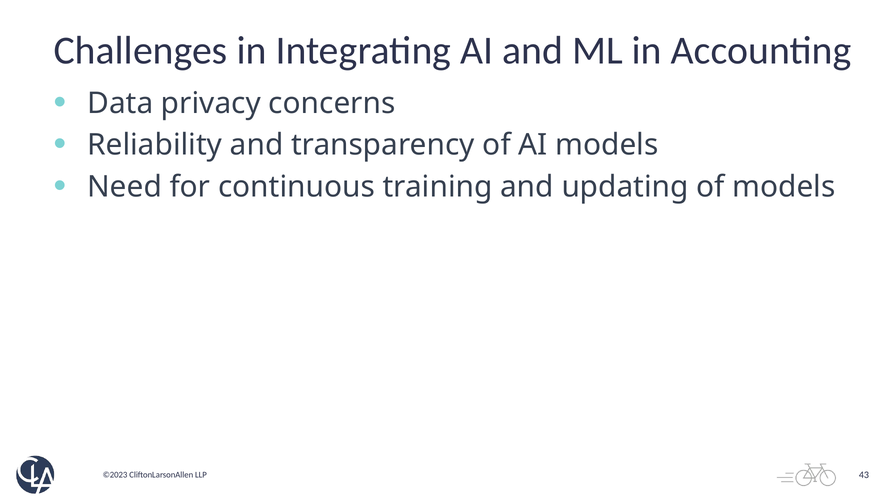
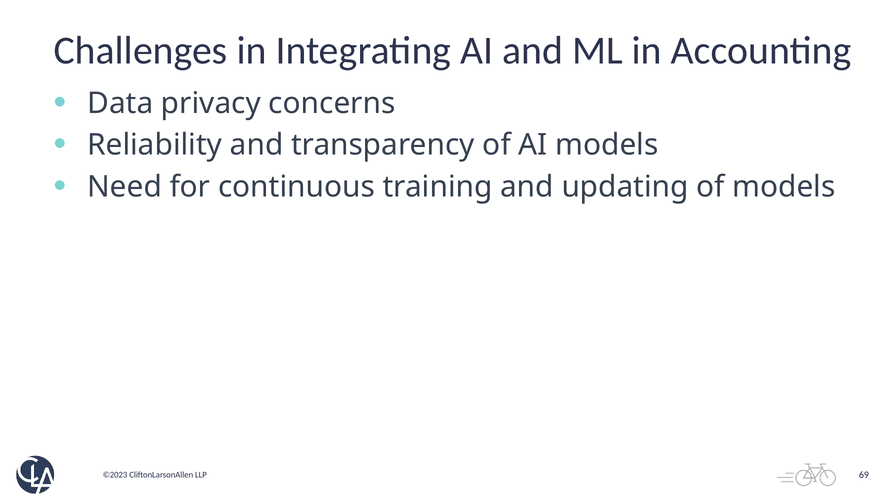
43: 43 -> 69
